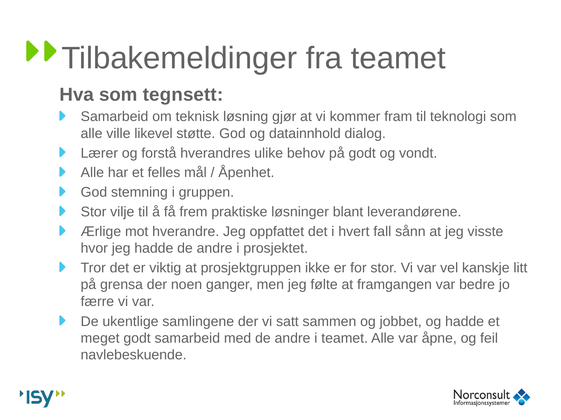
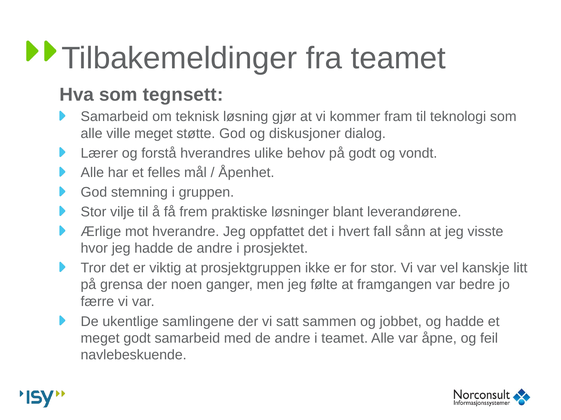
ville likevel: likevel -> meget
datainnhold: datainnhold -> diskusjoner
